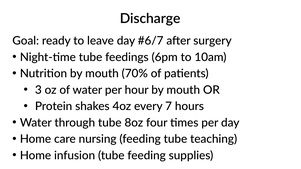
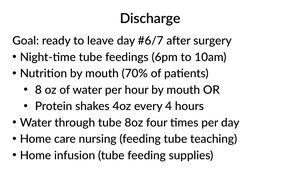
3: 3 -> 8
7: 7 -> 4
